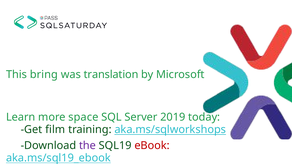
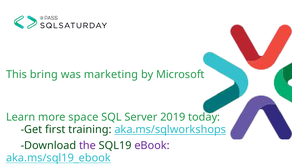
translation: translation -> marketing
film: film -> first
eBook colour: red -> purple
